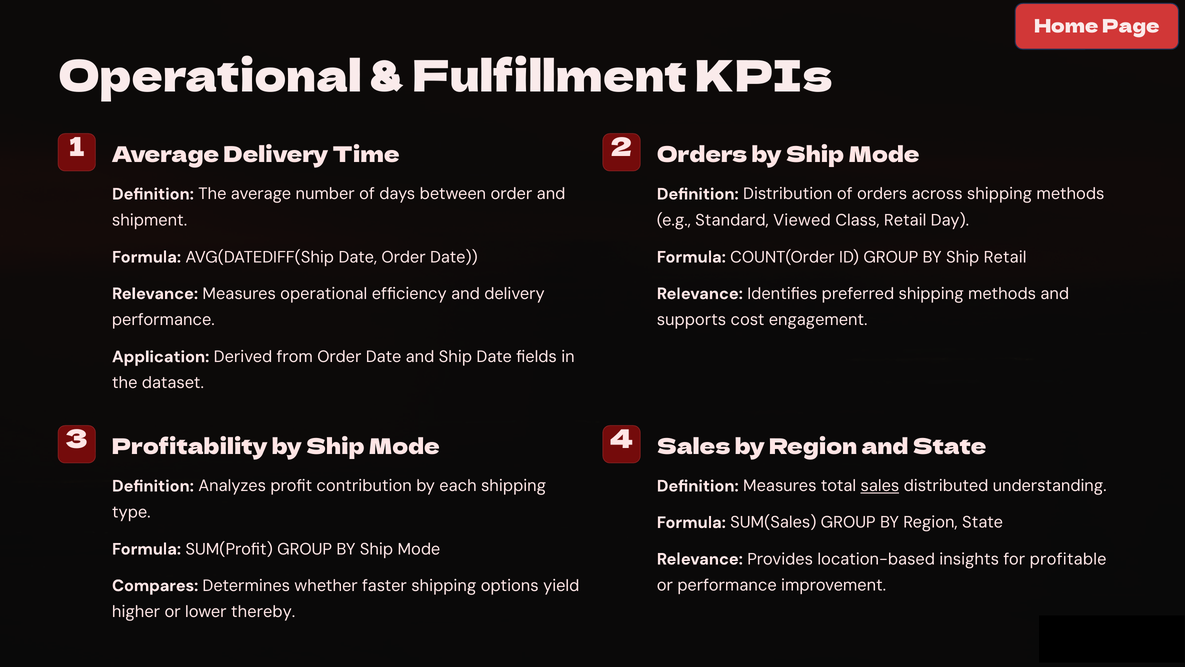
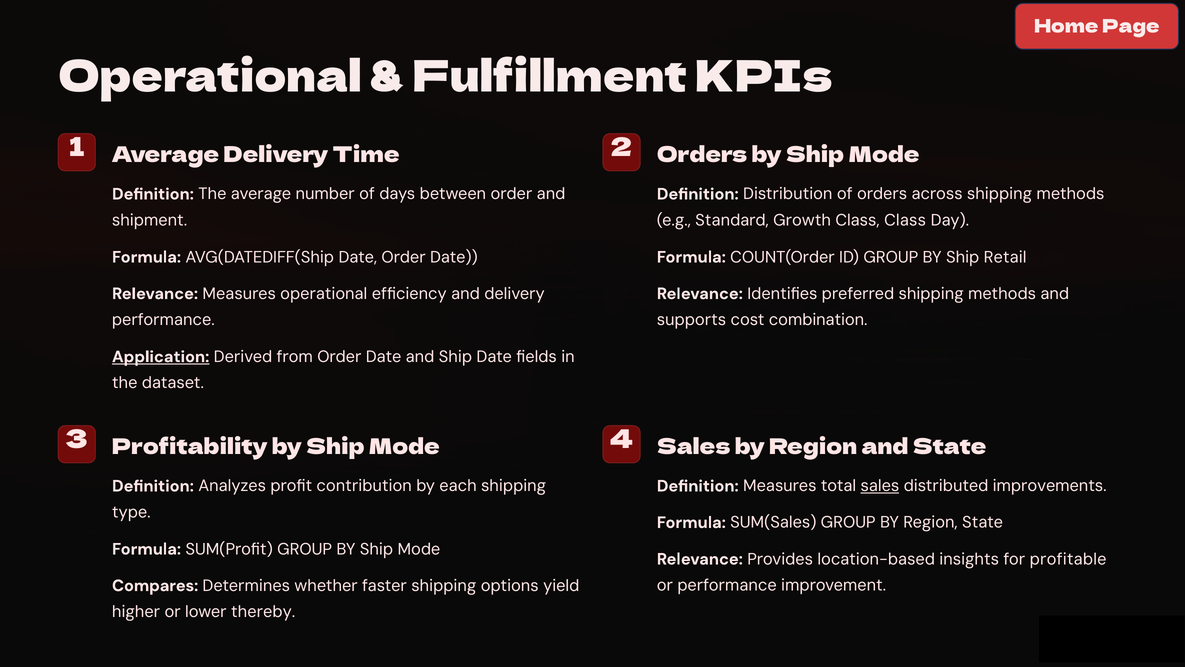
Viewed: Viewed -> Growth
Class Retail: Retail -> Class
engagement: engagement -> combination
Application underline: none -> present
understanding: understanding -> improvements
